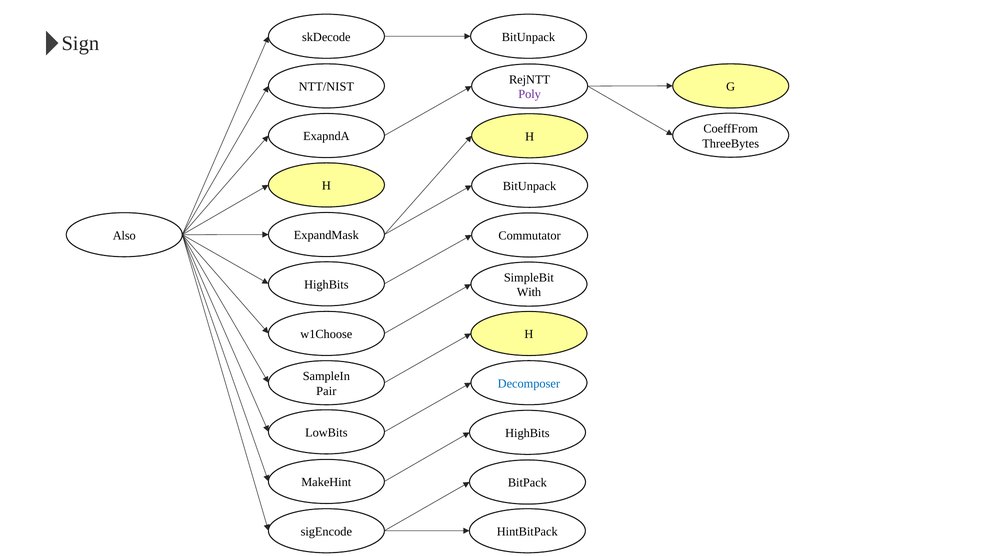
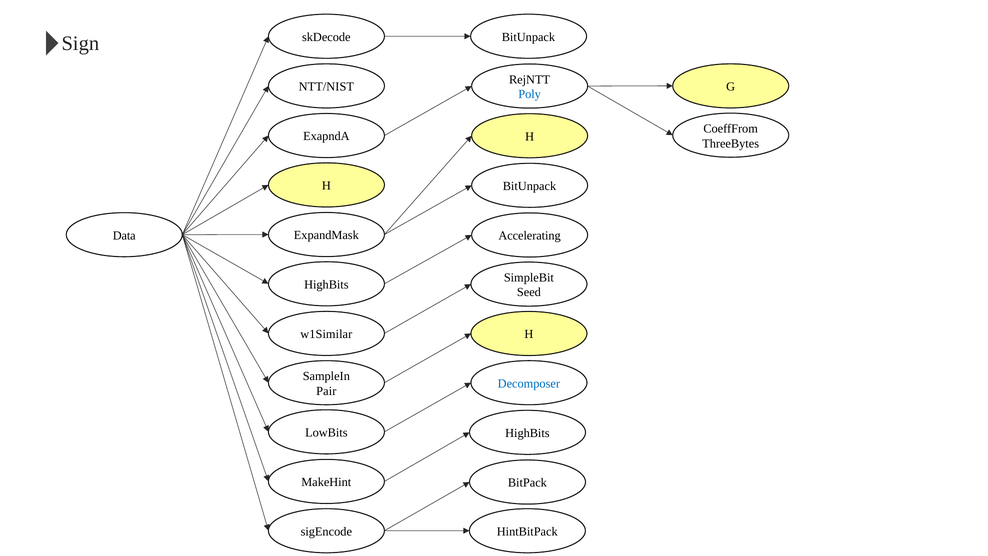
Poly colour: purple -> blue
Also: Also -> Data
Commutator: Commutator -> Accelerating
With: With -> Seed
w1Choose: w1Choose -> w1Similar
